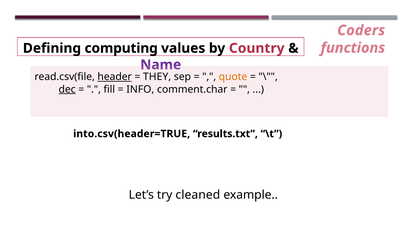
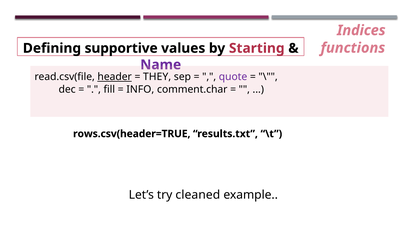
Coders: Coders -> Indices
computing: computing -> supportive
Country: Country -> Starting
quote colour: orange -> purple
dec underline: present -> none
into.csv(header=TRUE: into.csv(header=TRUE -> rows.csv(header=TRUE
